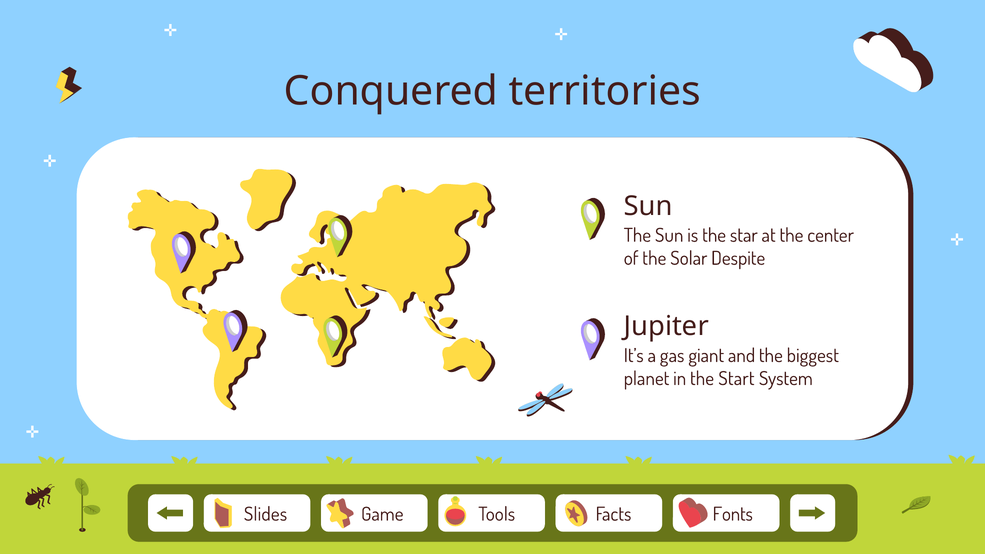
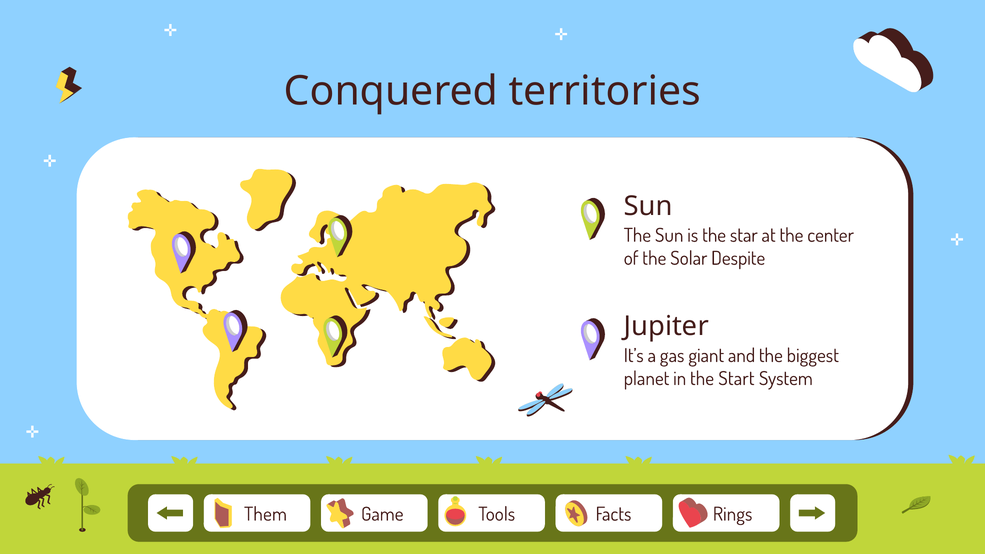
Slides: Slides -> Them
Fonts: Fonts -> Rings
